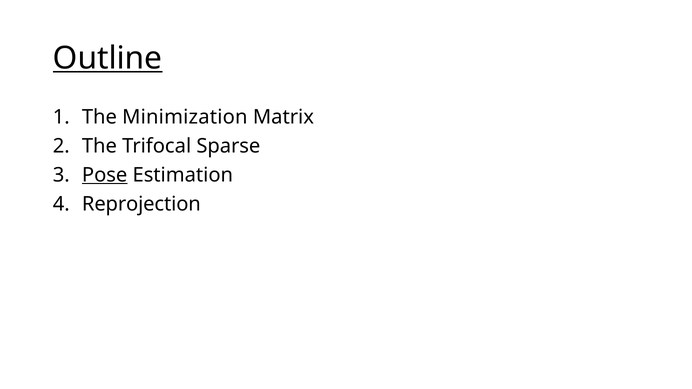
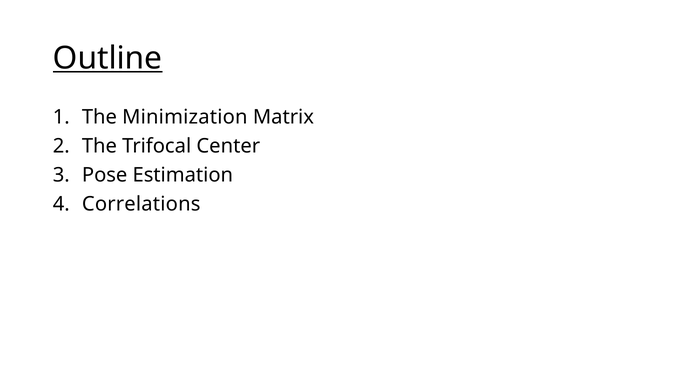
Sparse: Sparse -> Center
Pose underline: present -> none
Reprojection: Reprojection -> Correlations
